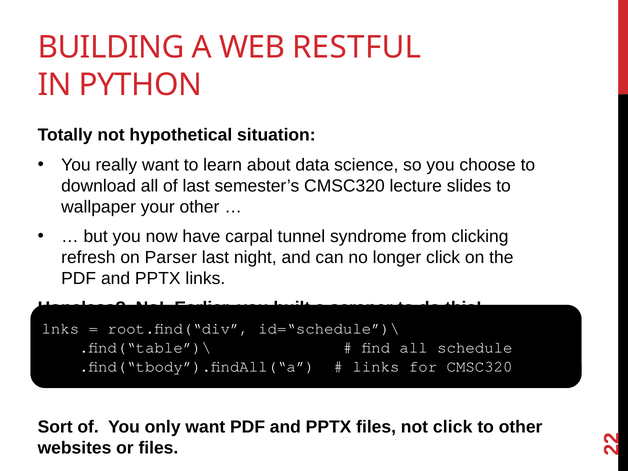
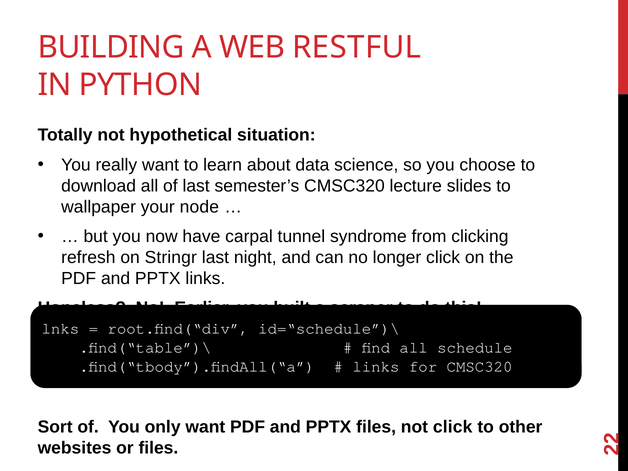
your other: other -> node
Parser: Parser -> Stringr
